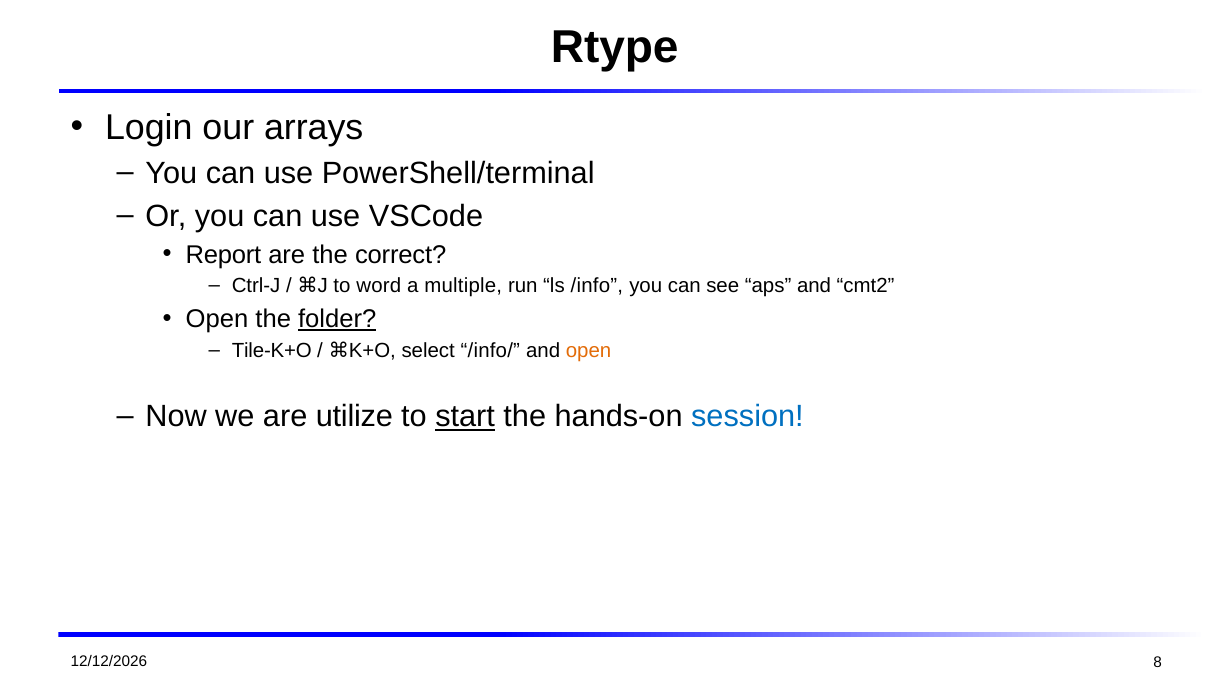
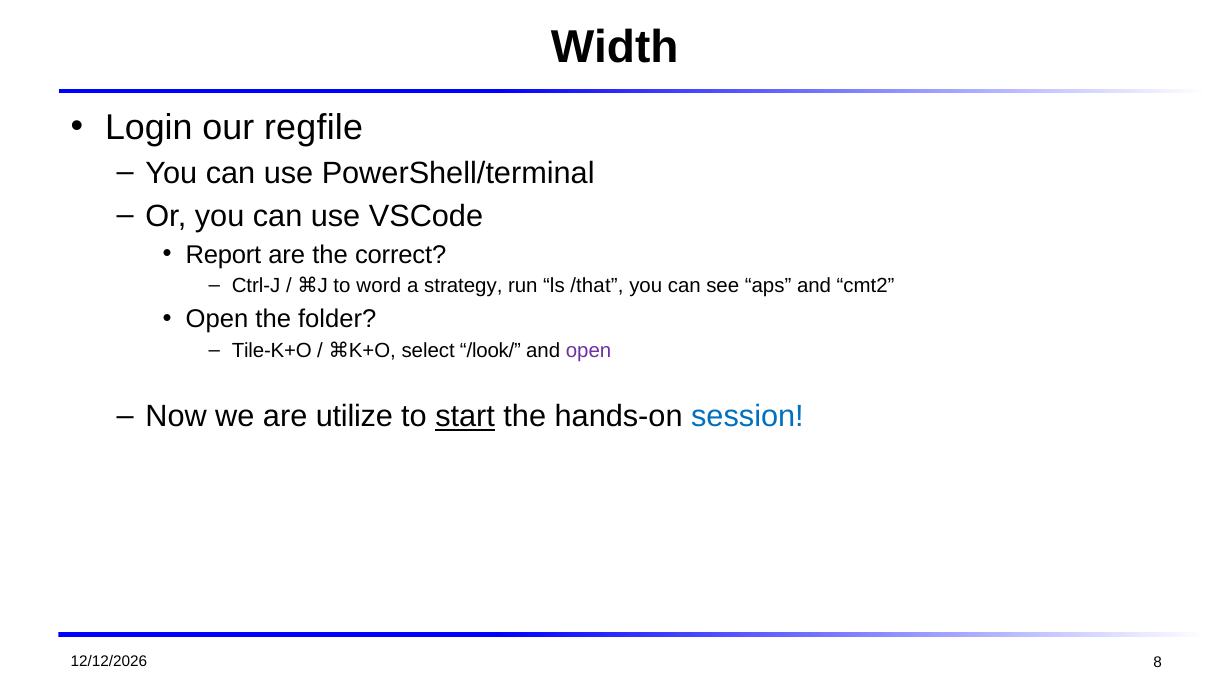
Rtype: Rtype -> Width
arrays: arrays -> regfile
multiple: multiple -> strategy
/info: /info -> /that
folder underline: present -> none
/info/: /info/ -> /look/
open at (589, 350) colour: orange -> purple
